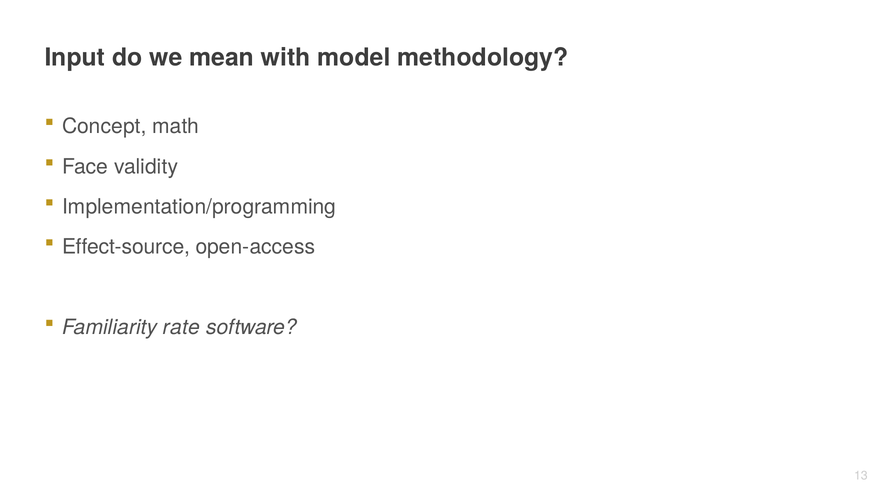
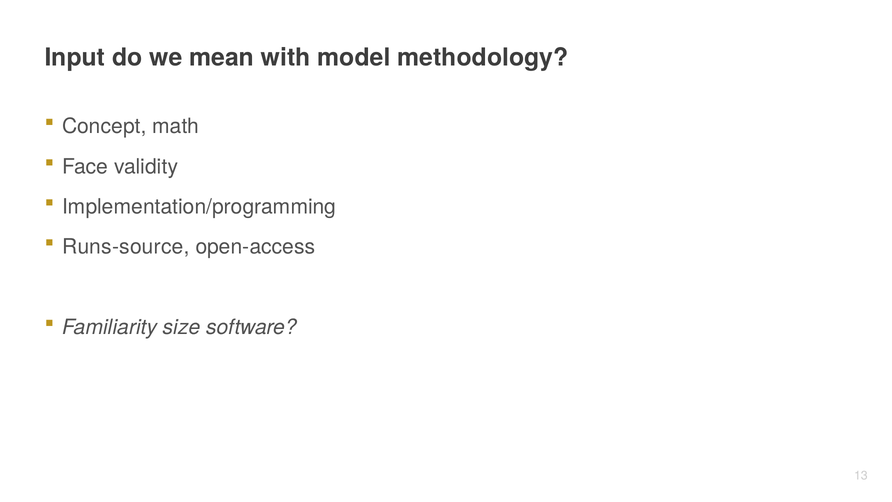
Effect-source: Effect-source -> Runs-source
rate: rate -> size
